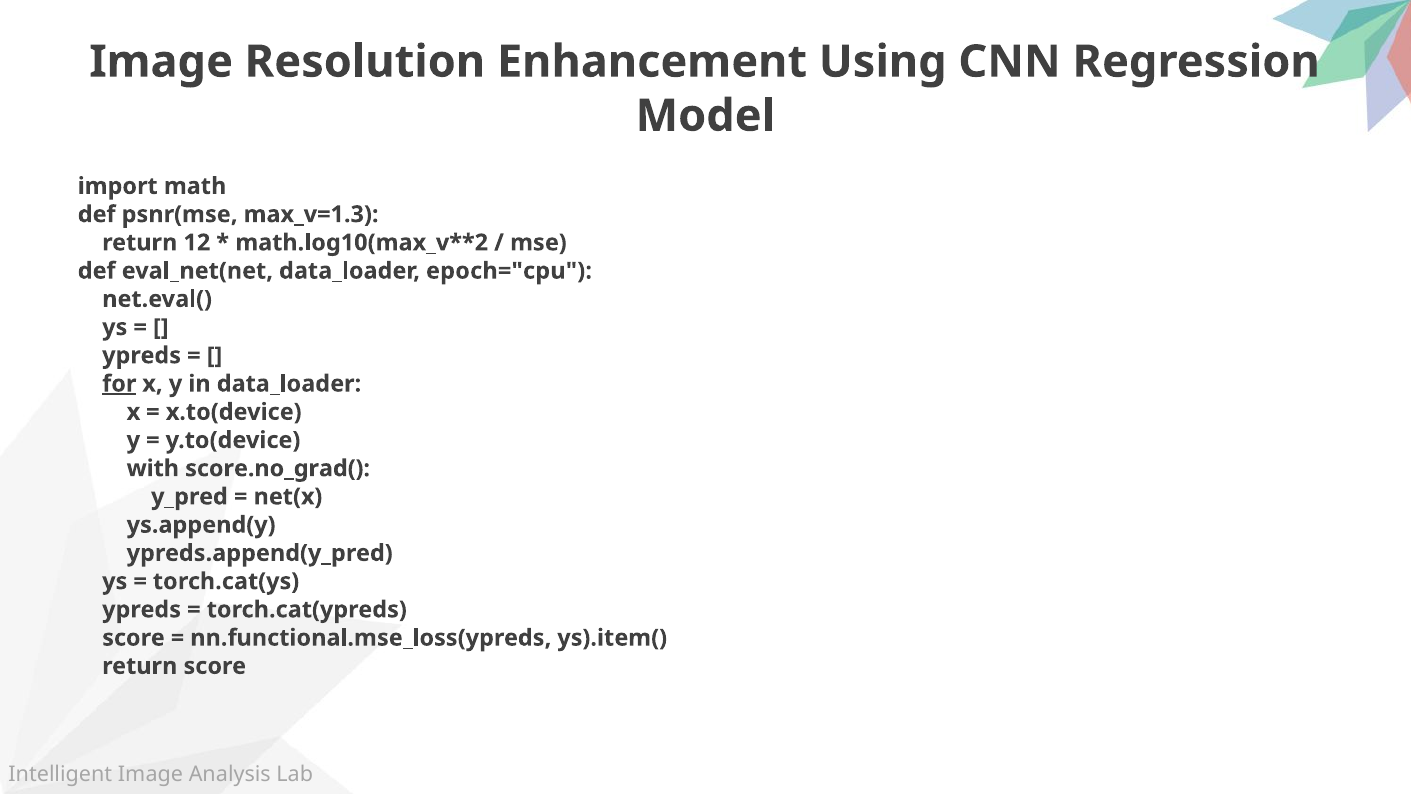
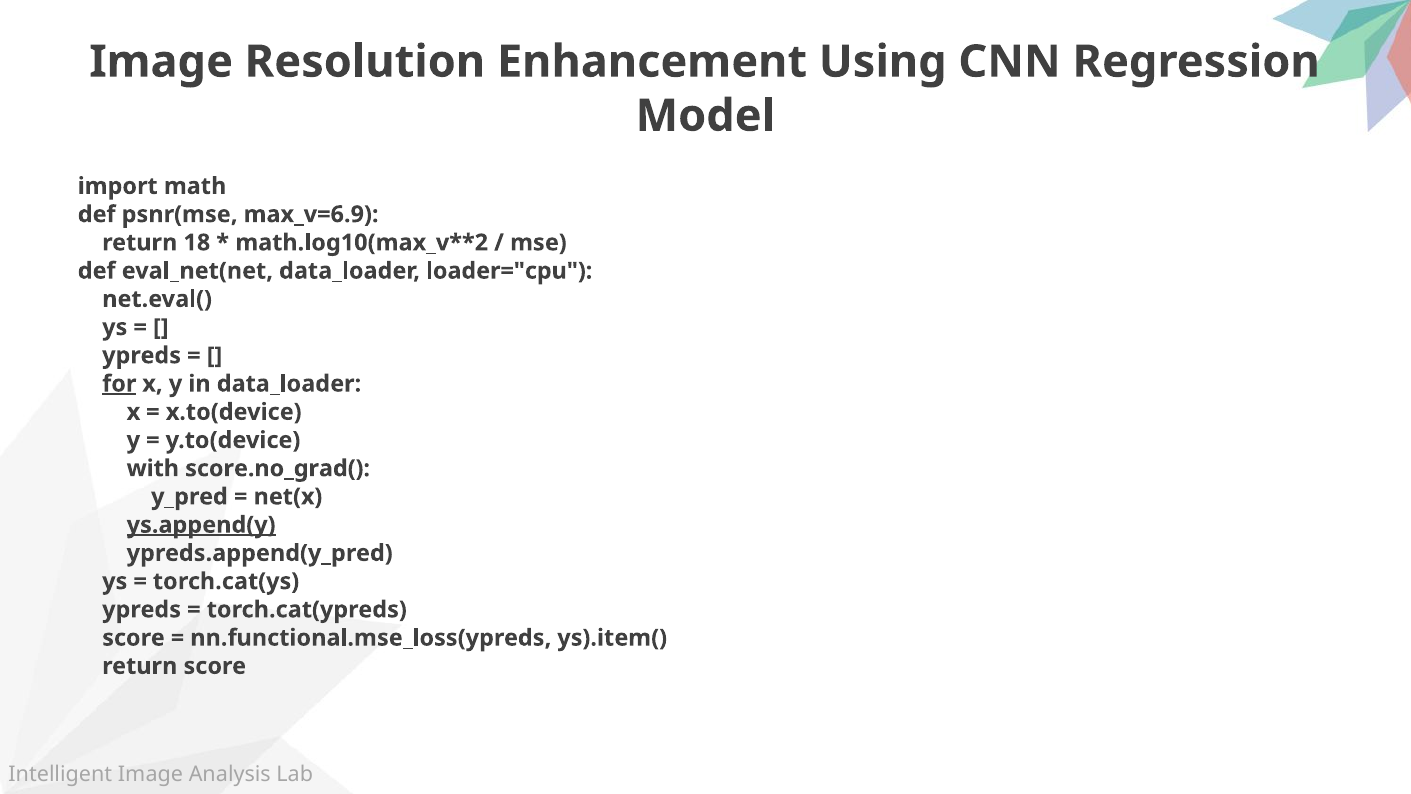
max_v=1.3: max_v=1.3 -> max_v=6.9
12: 12 -> 18
epoch="cpu: epoch="cpu -> loader="cpu
ys.append(y underline: none -> present
